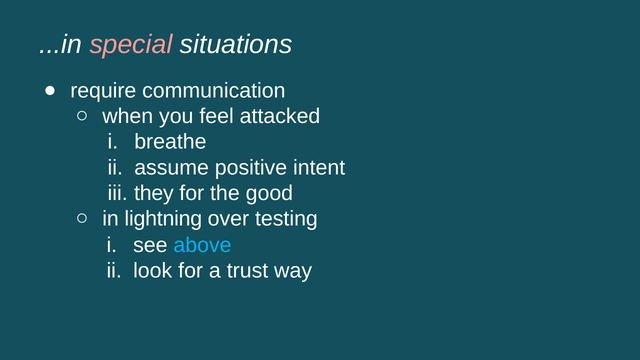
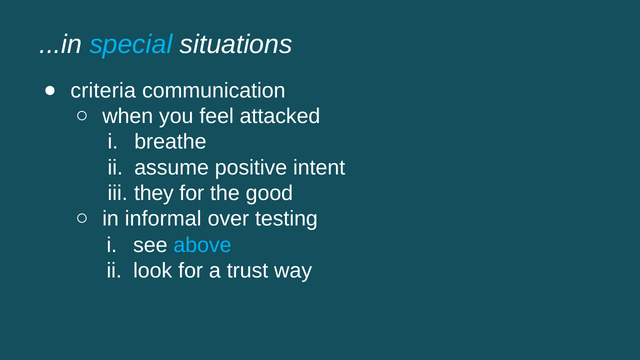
special colour: pink -> light blue
require: require -> criteria
lightning: lightning -> informal
